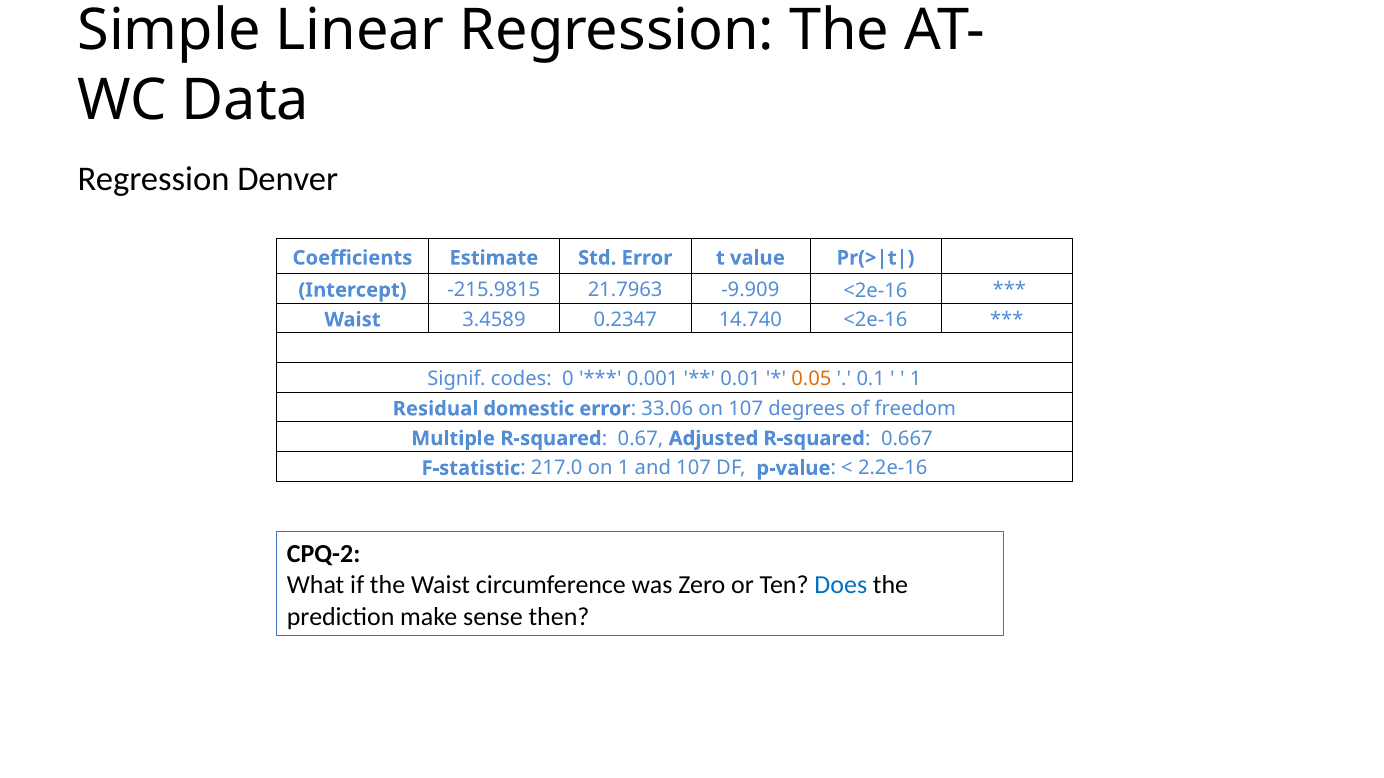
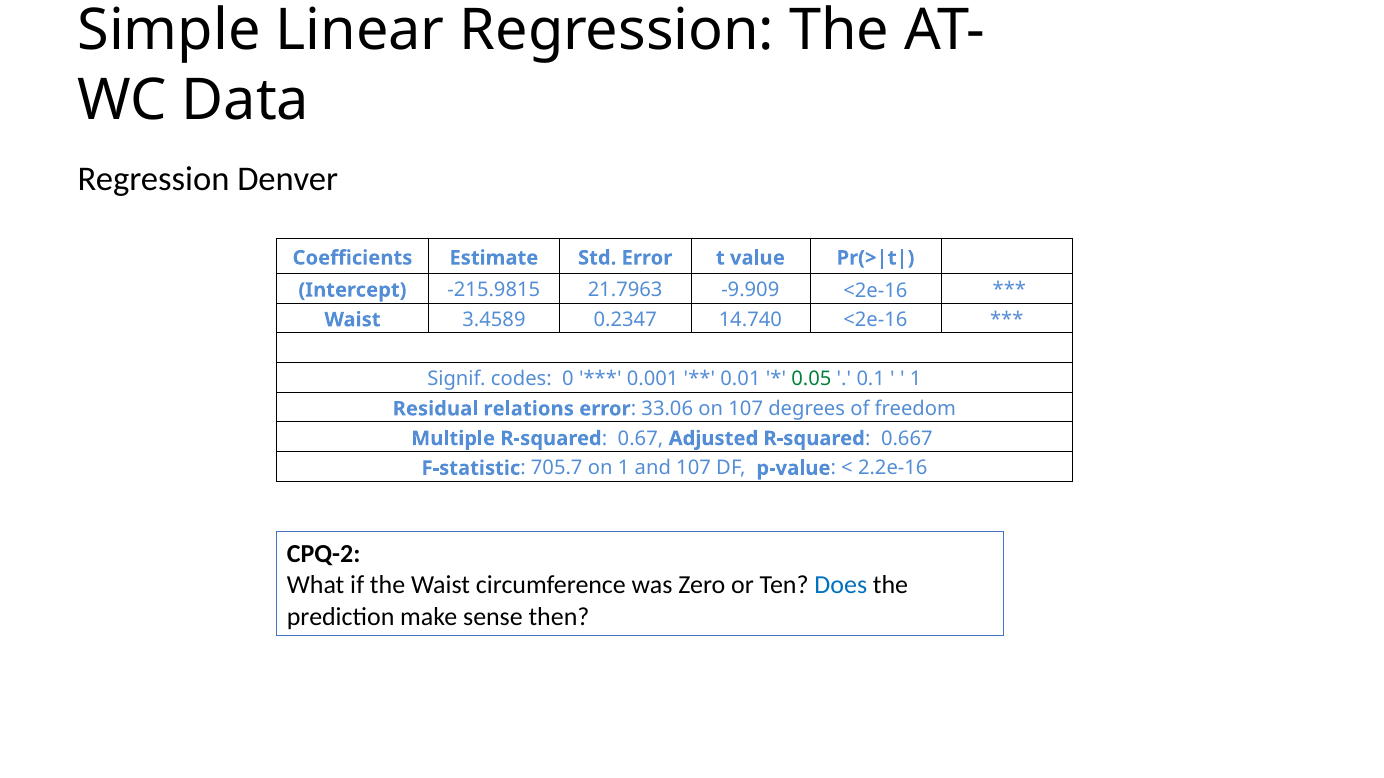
0.05 colour: orange -> green
domestic: domestic -> relations
217.0: 217.0 -> 705.7
